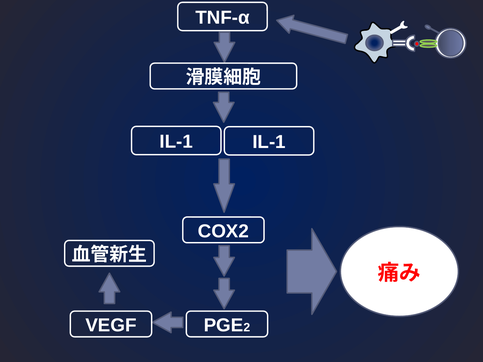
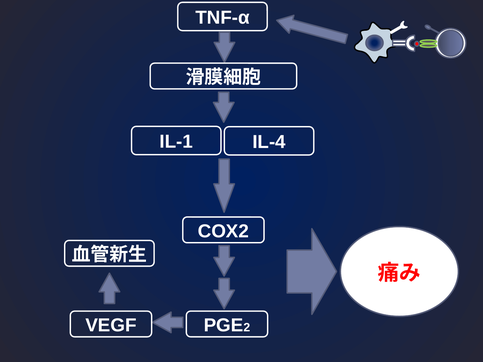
IL-1 IL-1: IL-1 -> IL-4
